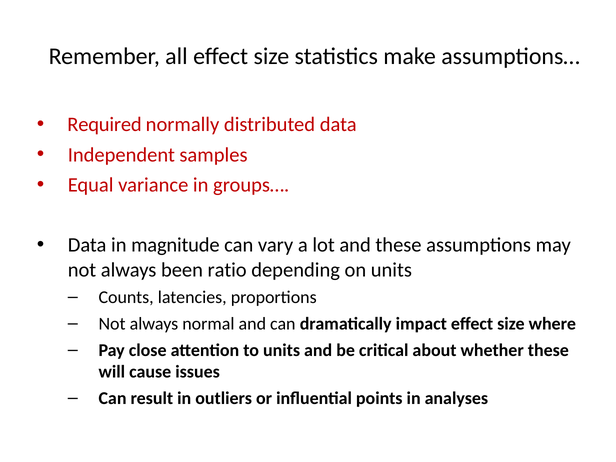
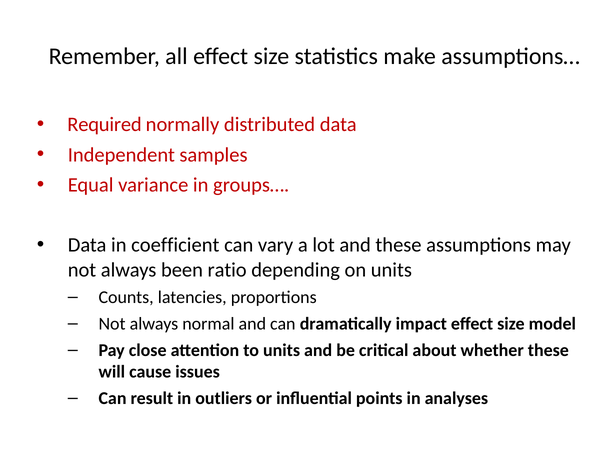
magnitude: magnitude -> coefficient
where: where -> model
